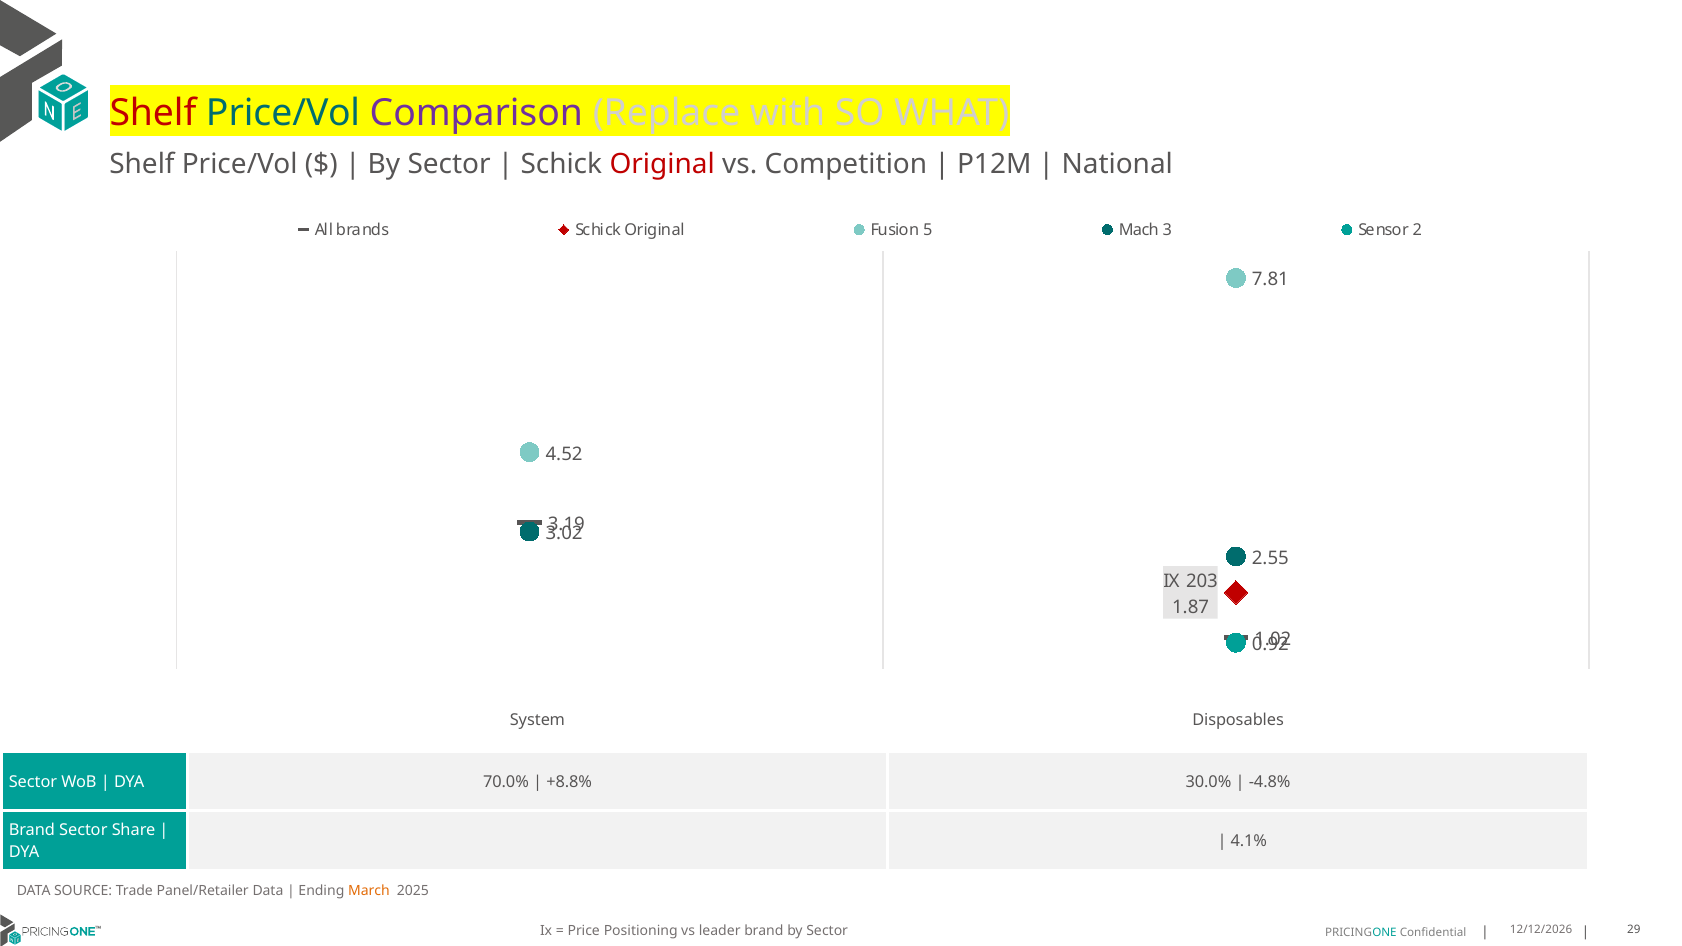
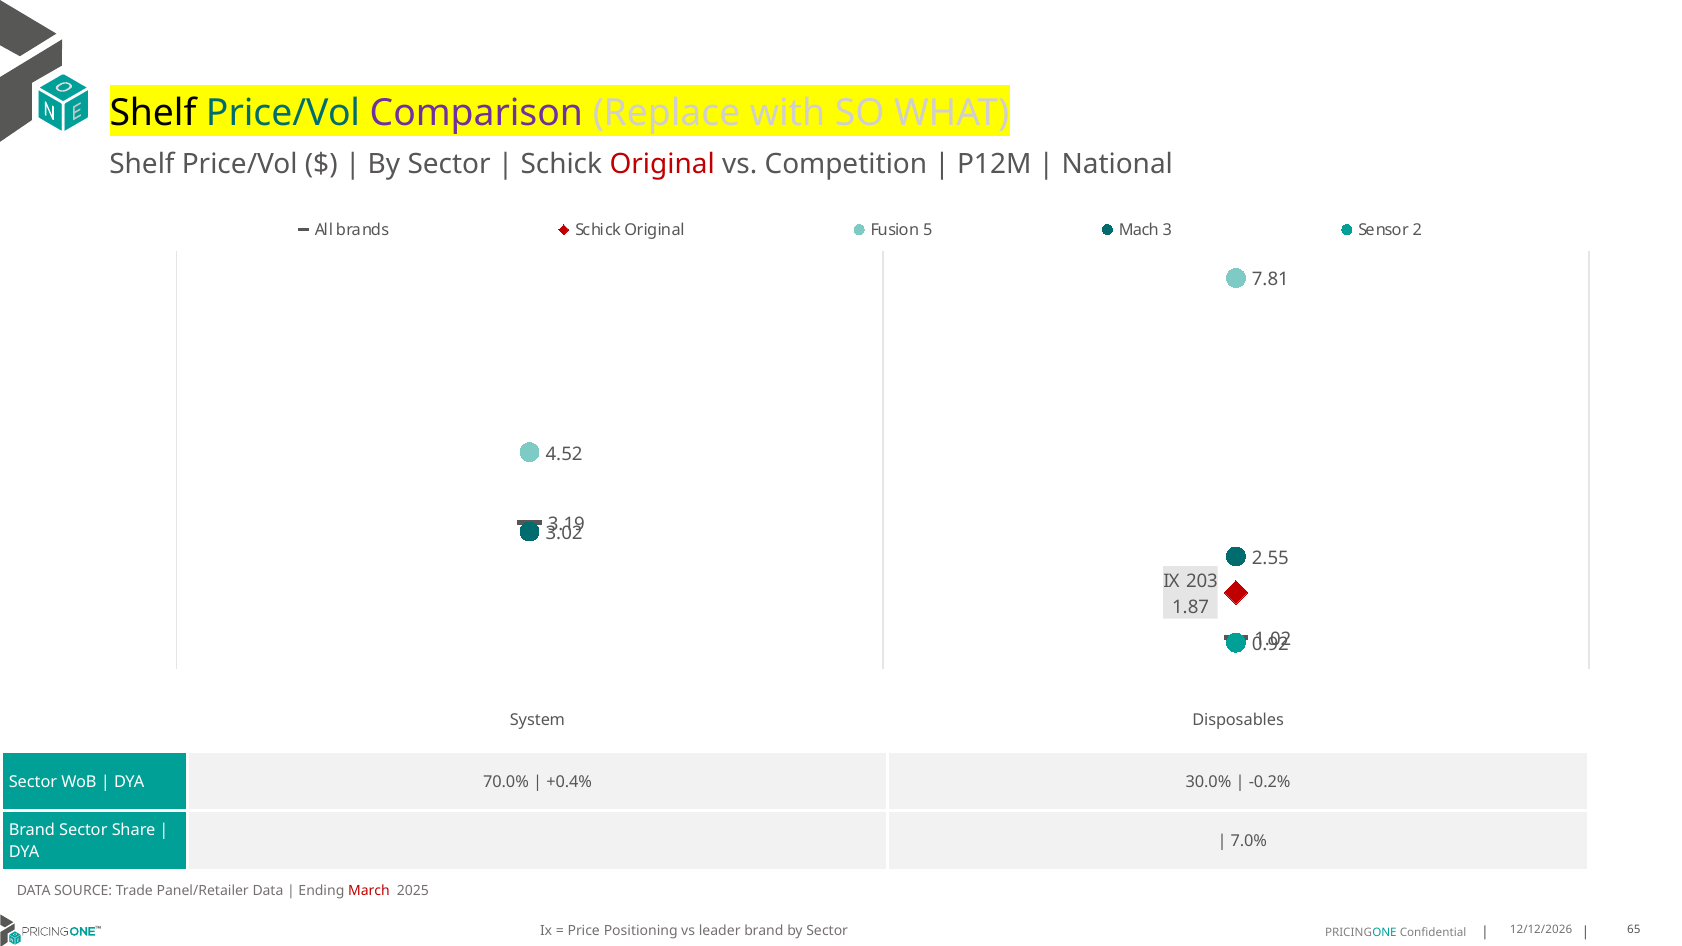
Shelf at (153, 113) colour: red -> black
+8.8%: +8.8% -> +0.4%
-4.8%: -4.8% -> -0.2%
4.1%: 4.1% -> 7.0%
March colour: orange -> red
29: 29 -> 65
